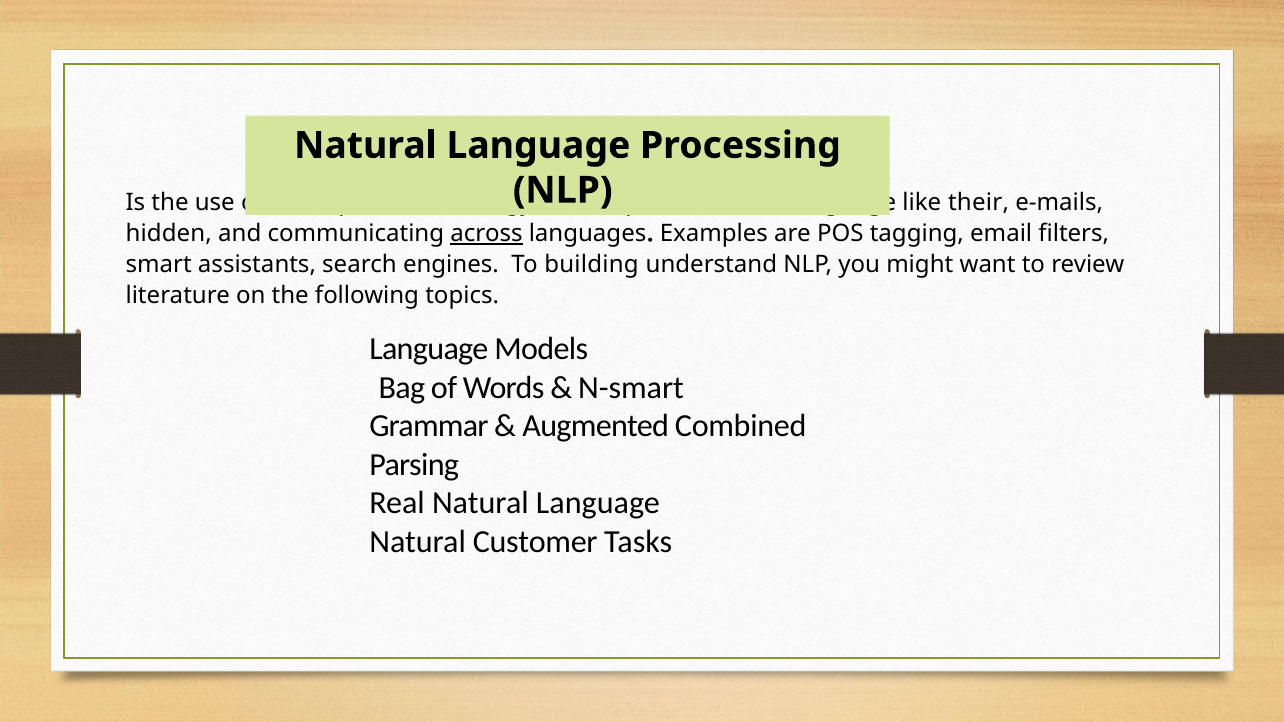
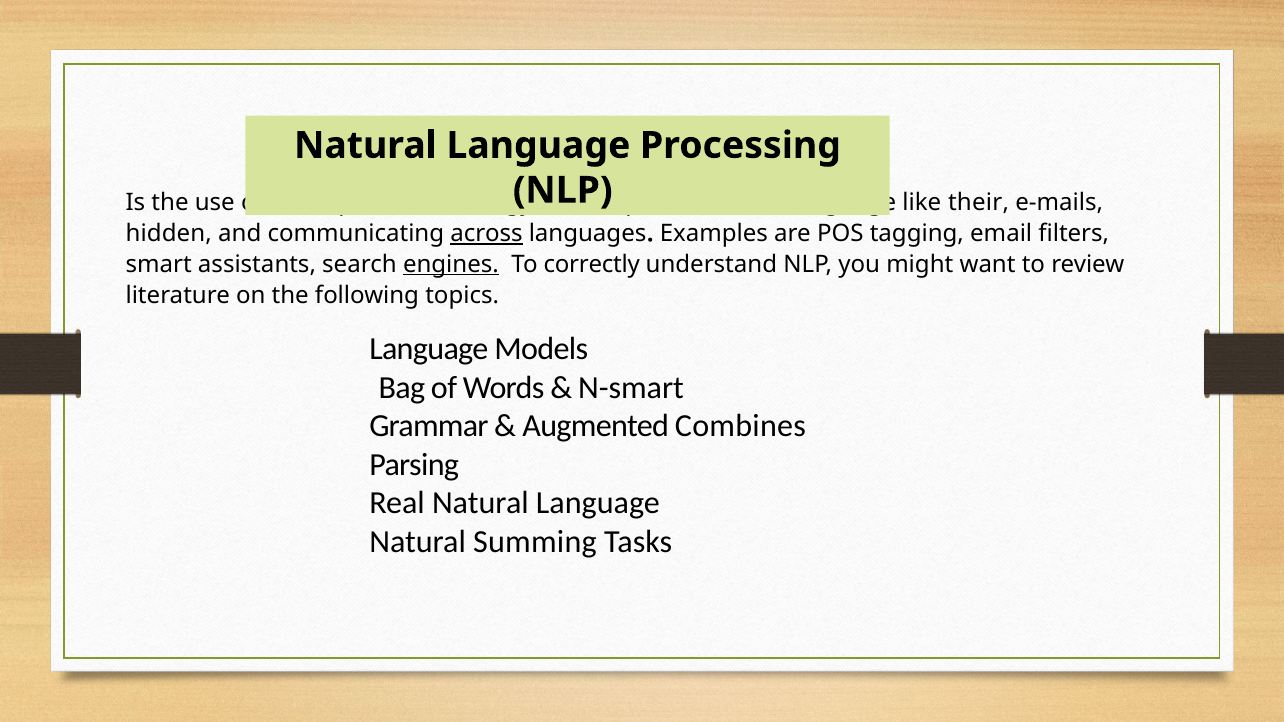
engines underline: none -> present
building: building -> correctly
Combined: Combined -> Combines
Customer: Customer -> Summing
